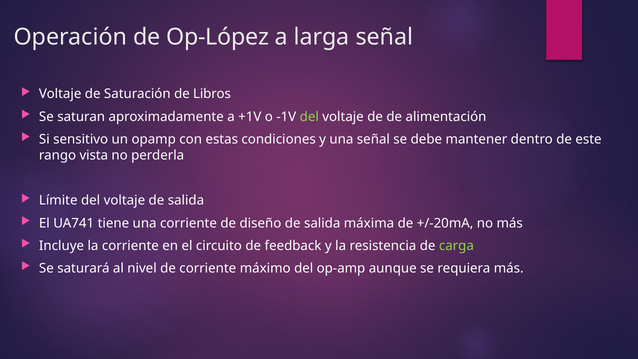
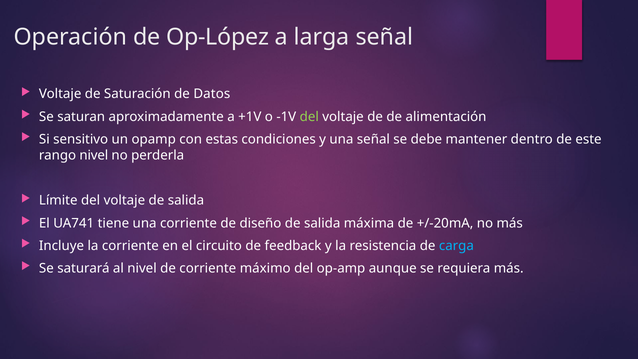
Libros: Libros -> Datos
rango vista: vista -> nivel
carga colour: light green -> light blue
